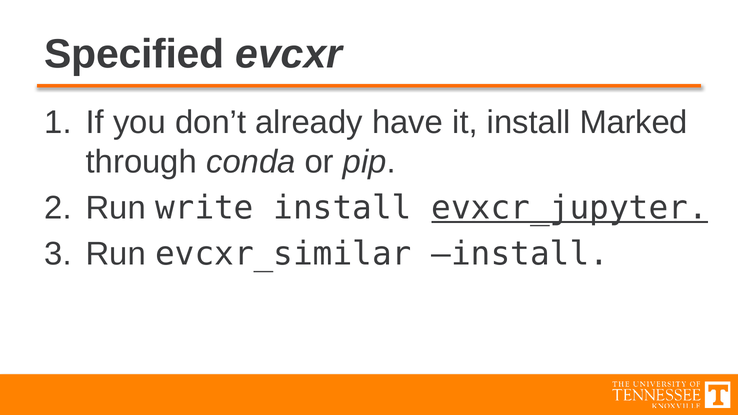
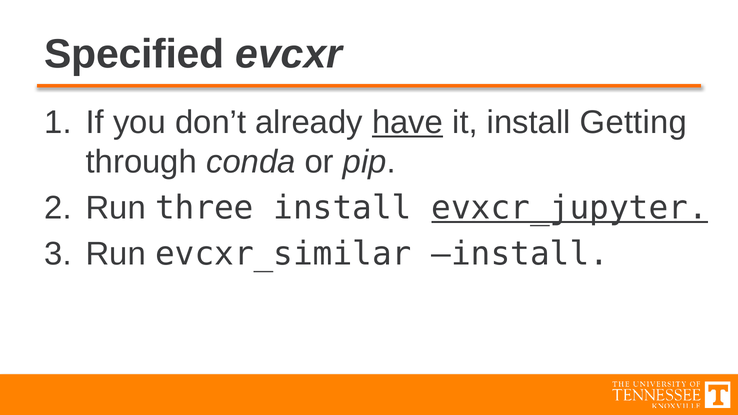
have underline: none -> present
Marked: Marked -> Getting
write: write -> three
